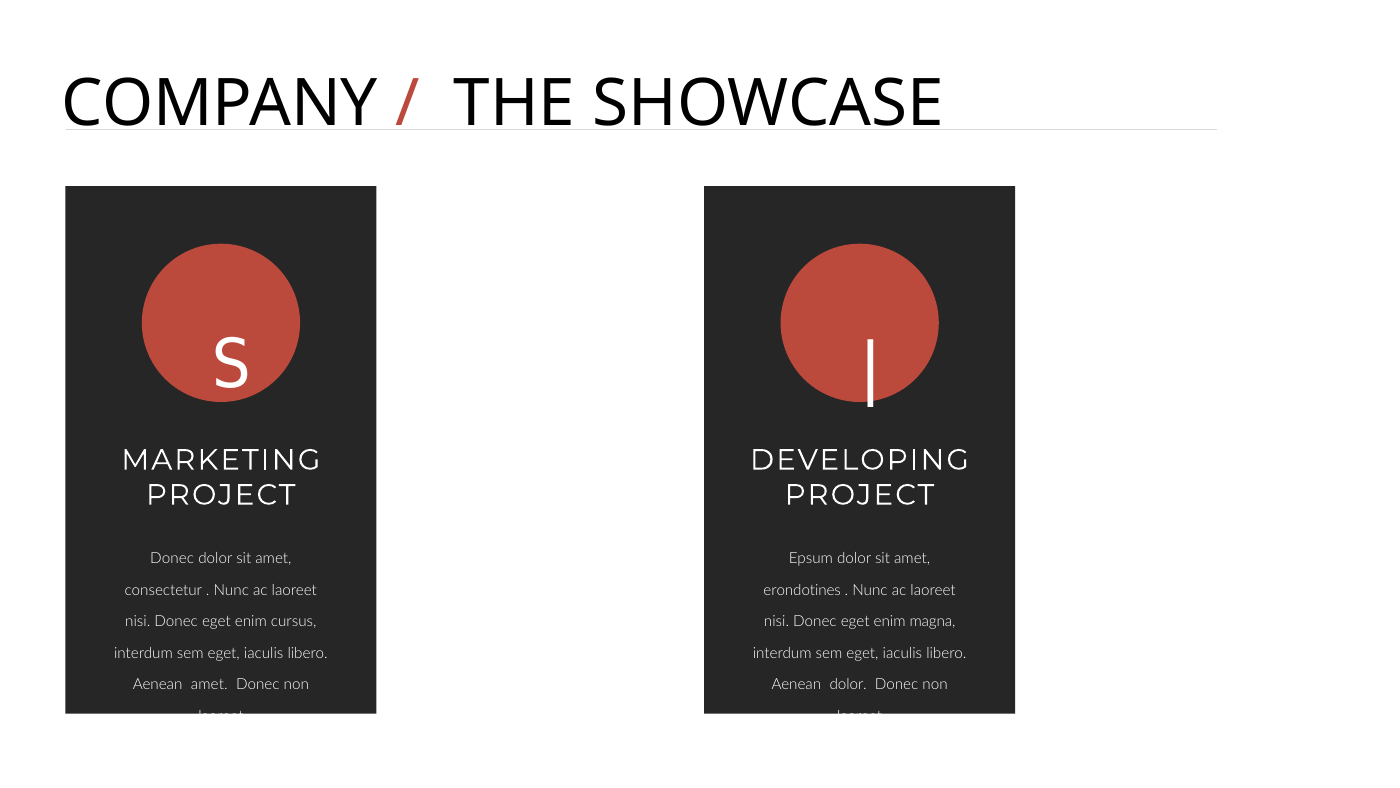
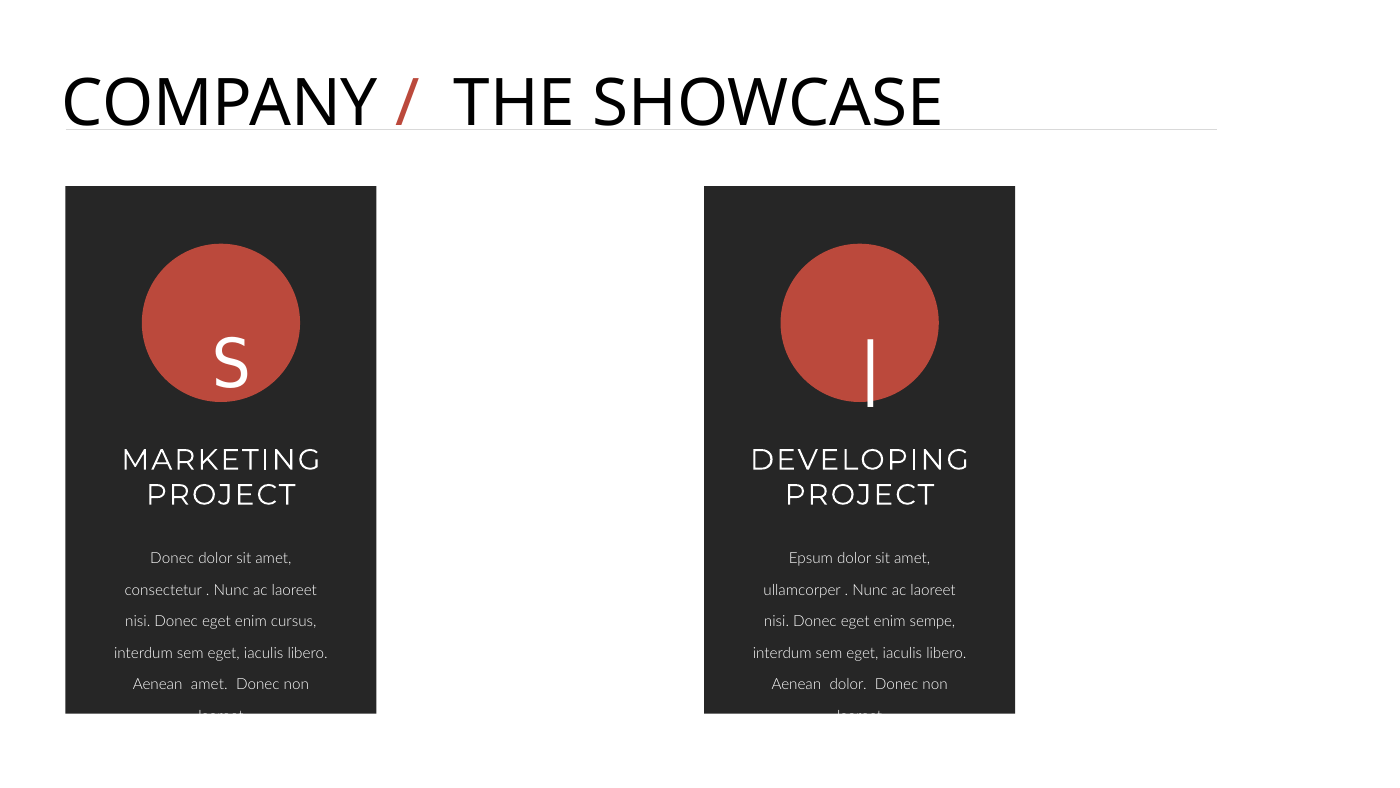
erondotines: erondotines -> ullamcorper
magna: magna -> sempe
